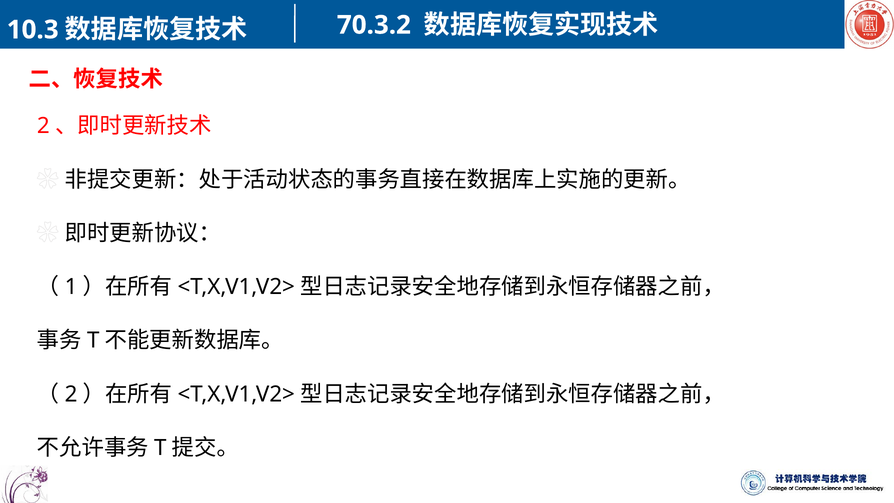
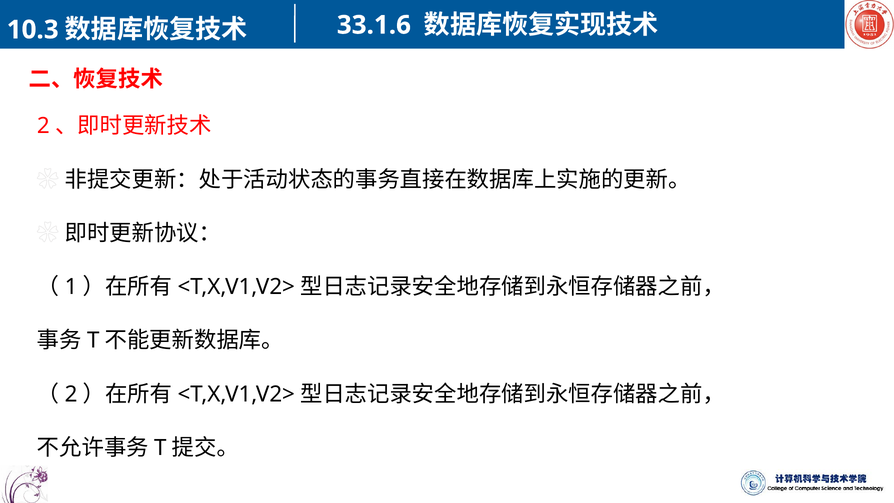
70.3.2: 70.3.2 -> 33.1.6
